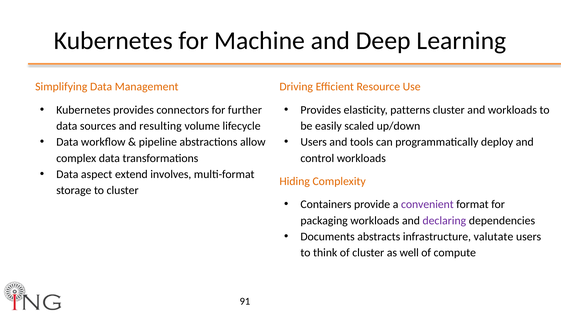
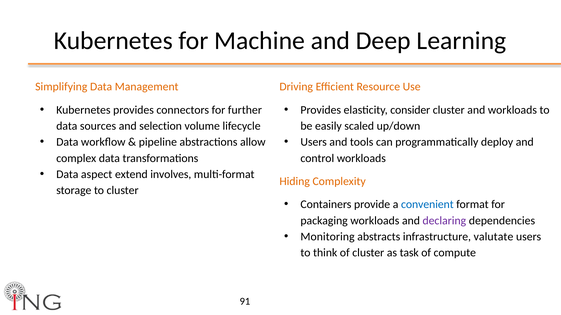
patterns: patterns -> consider
resulting: resulting -> selection
convenient colour: purple -> blue
Documents: Documents -> Monitoring
well: well -> task
